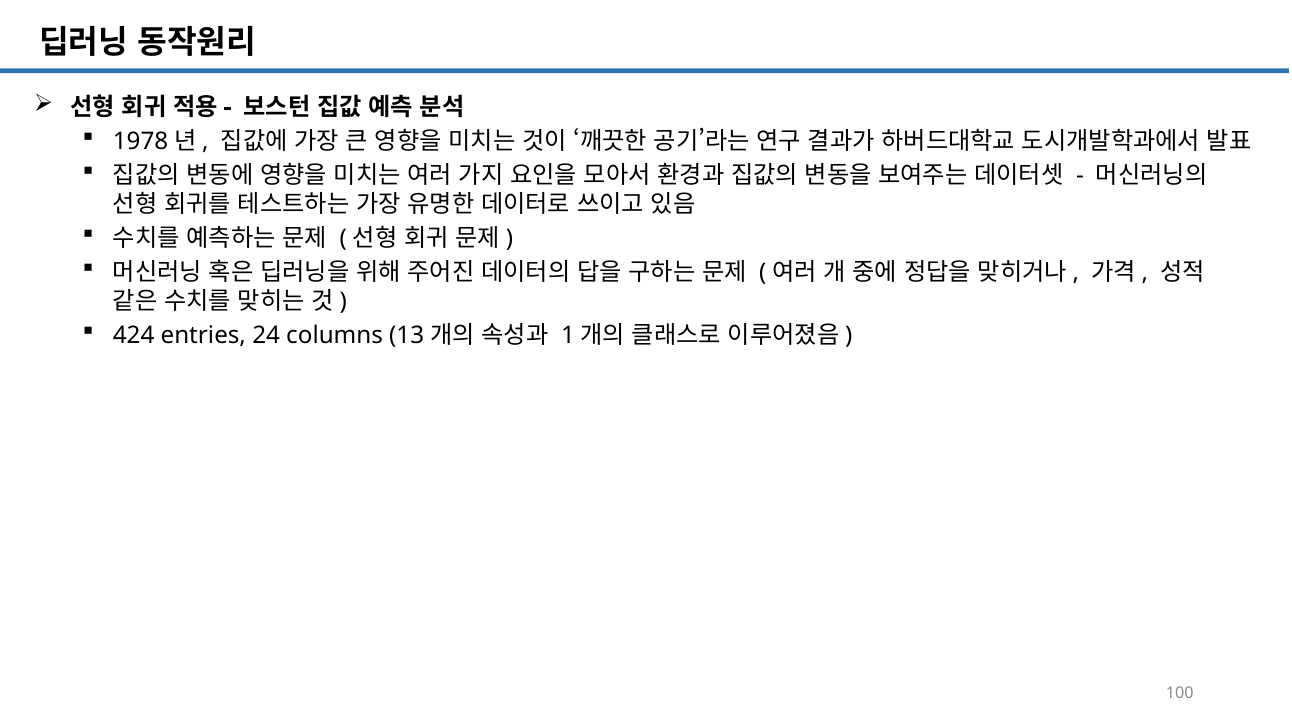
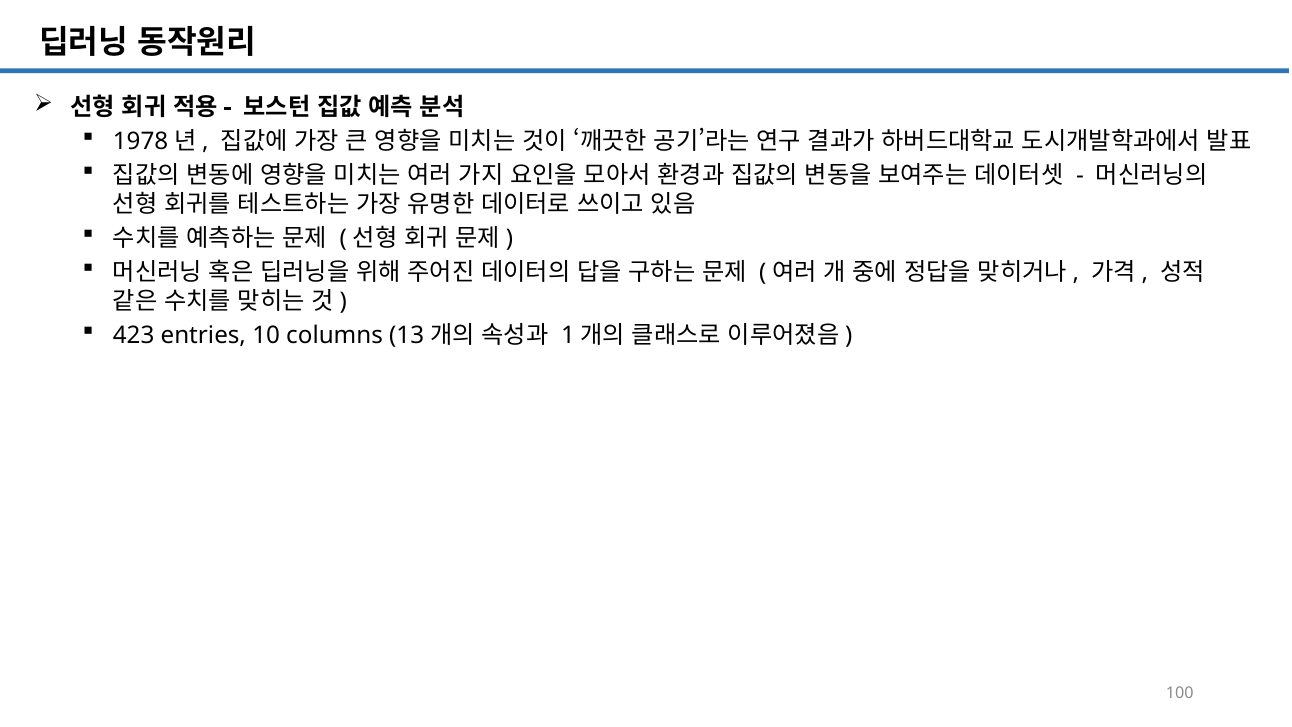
424: 424 -> 423
24: 24 -> 10
